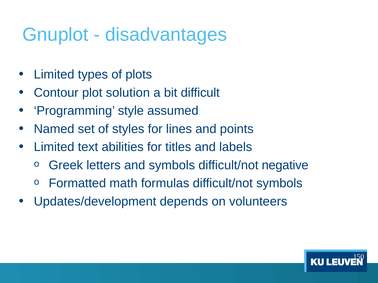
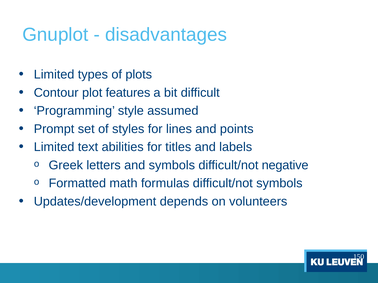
solution: solution -> features
Named: Named -> Prompt
